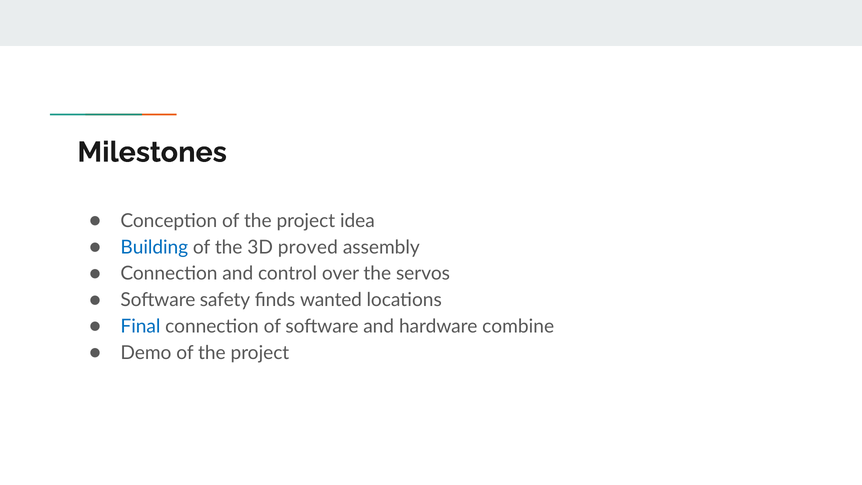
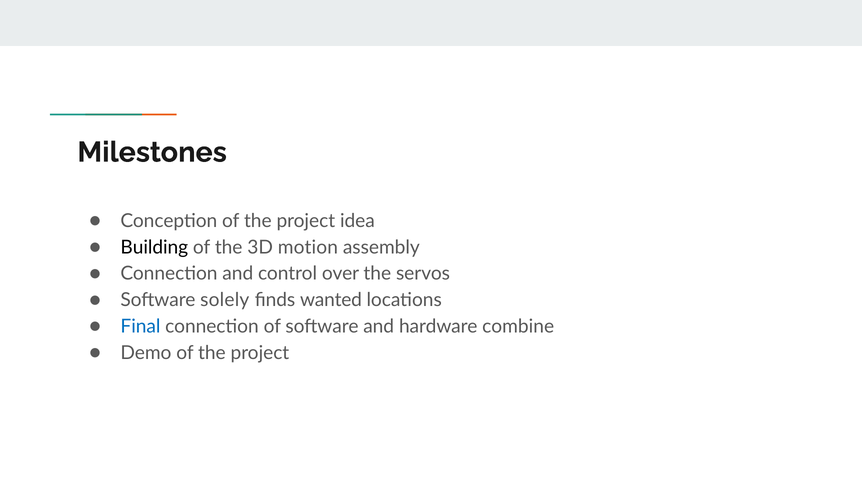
Building colour: blue -> black
proved: proved -> motion
safety: safety -> solely
